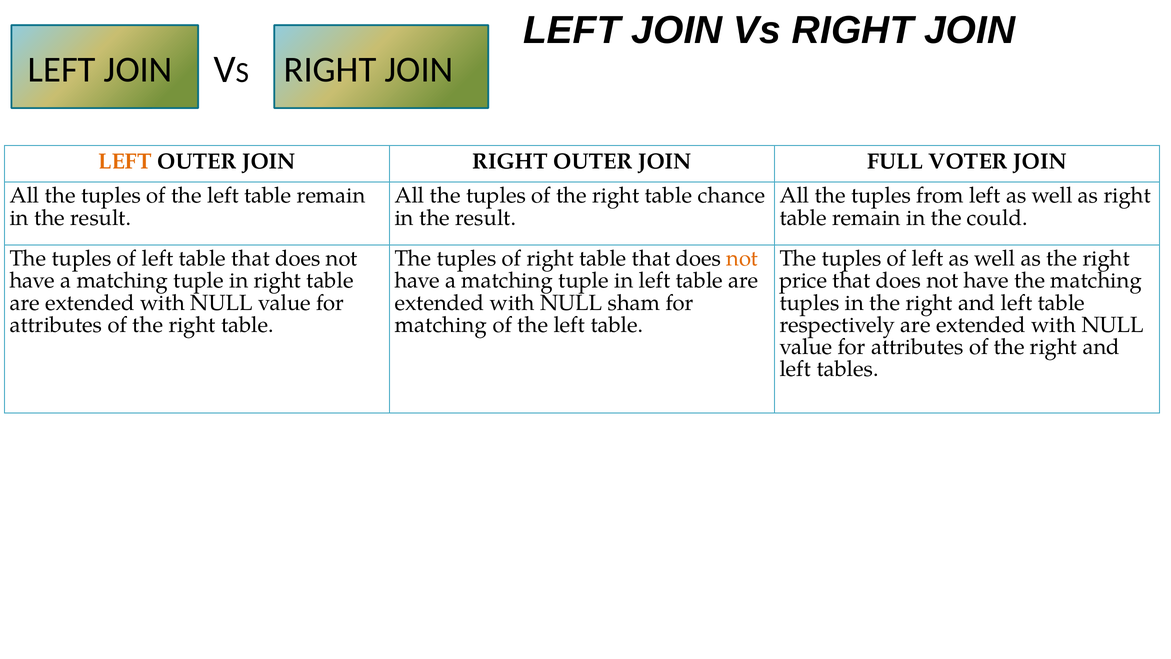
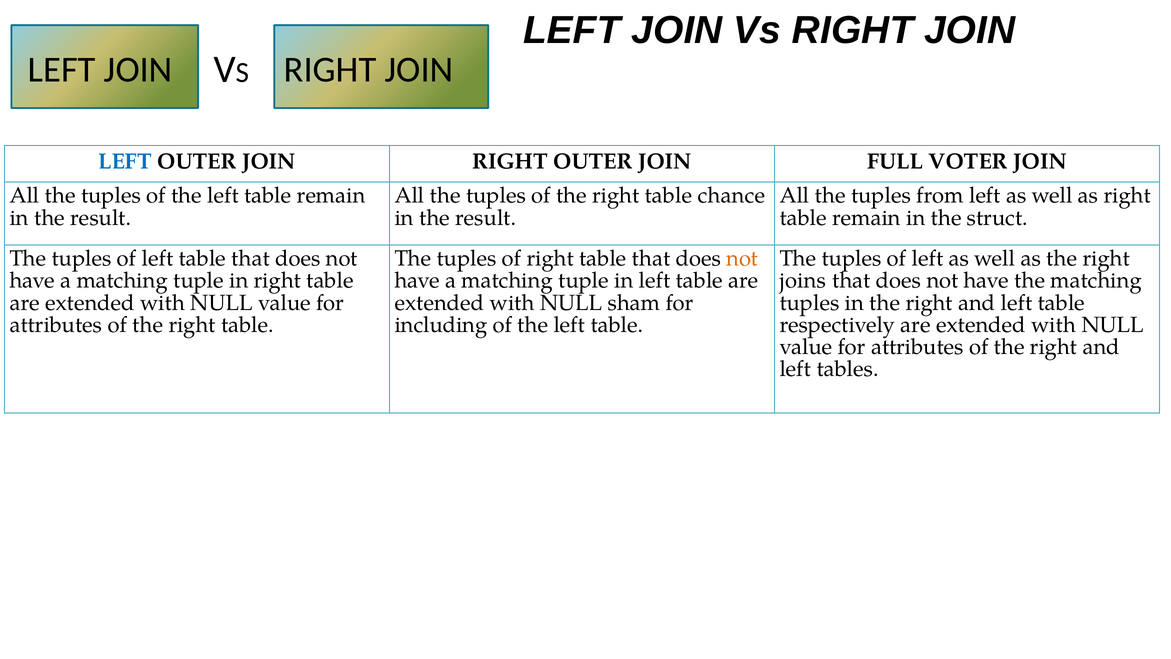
LEFT at (125, 161) colour: orange -> blue
could: could -> struct
price: price -> joins
matching at (441, 325): matching -> including
